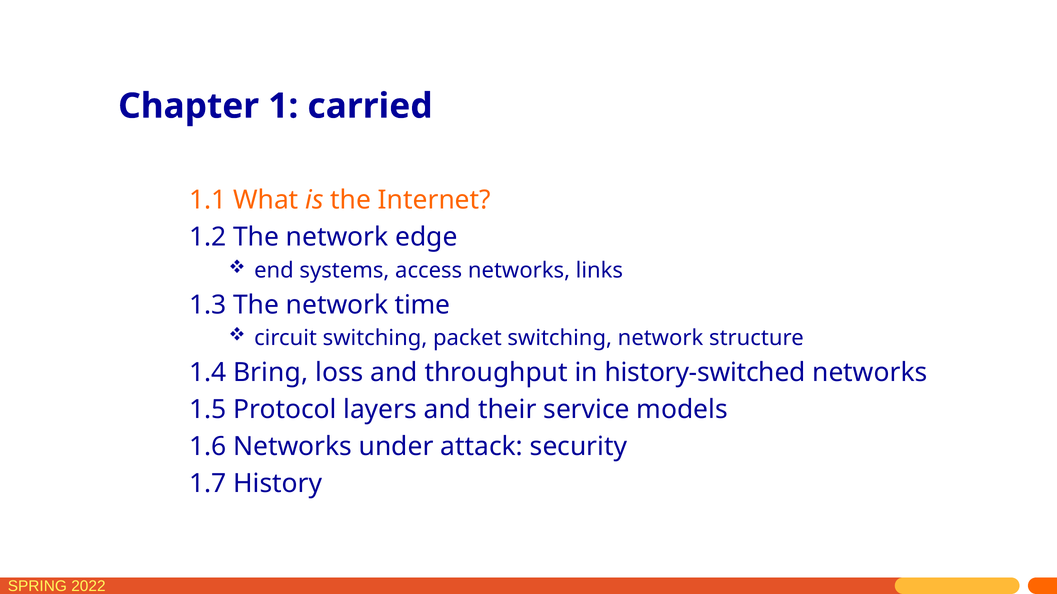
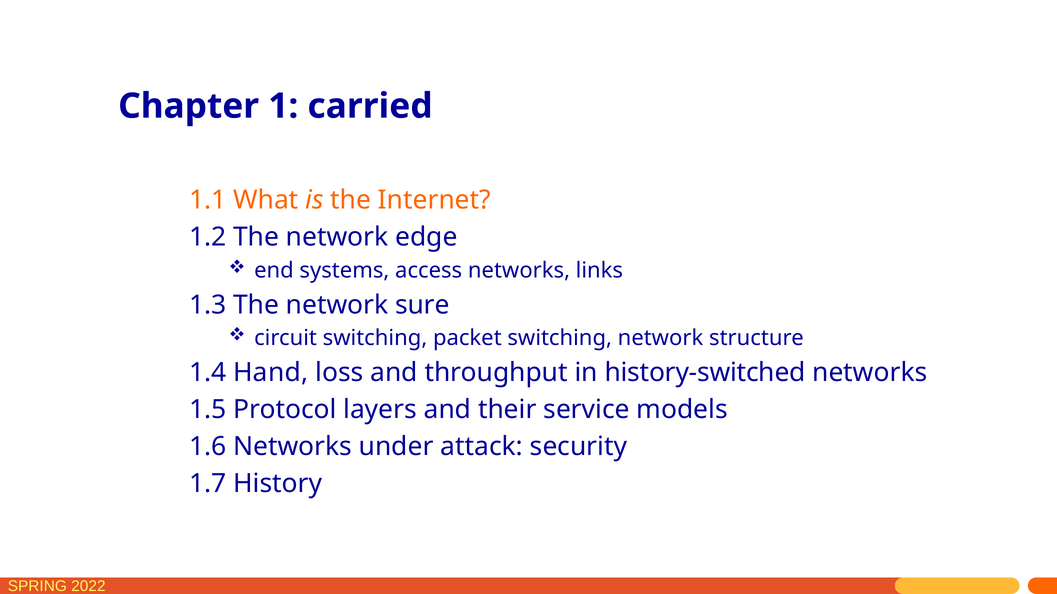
time: time -> sure
Bring: Bring -> Hand
